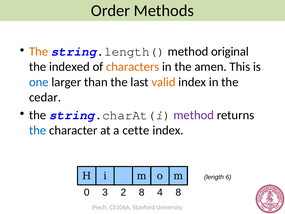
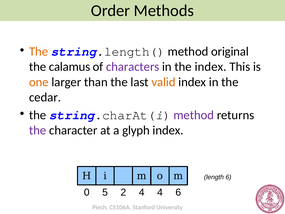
indexed: indexed -> calamus
characters colour: orange -> purple
the amen: amen -> index
one colour: blue -> orange
the at (38, 130) colour: blue -> purple
cette: cette -> glyph
3: 3 -> 5
2 8: 8 -> 4
4 8: 8 -> 6
